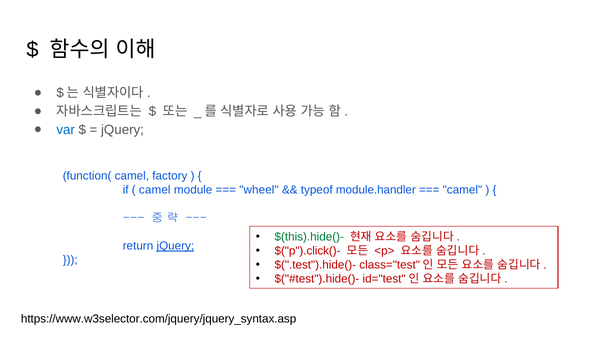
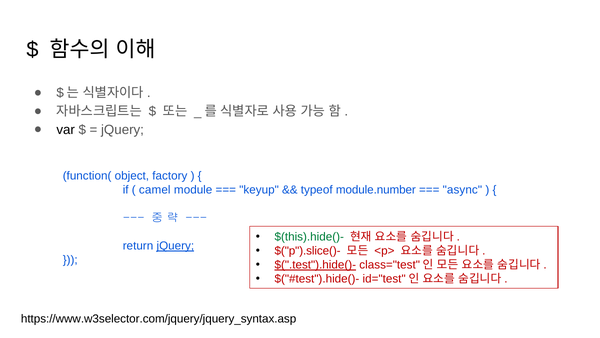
var colour: blue -> black
function( camel: camel -> object
wheel: wheel -> keyup
module.handler: module.handler -> module.number
camel at (462, 190): camel -> async
$("p").click()-: $("p").click()- -> $("p").slice()-
$(".test").hide()- underline: none -> present
